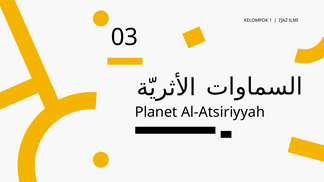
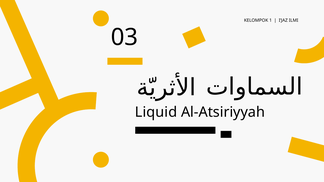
Planet: Planet -> Liquid
